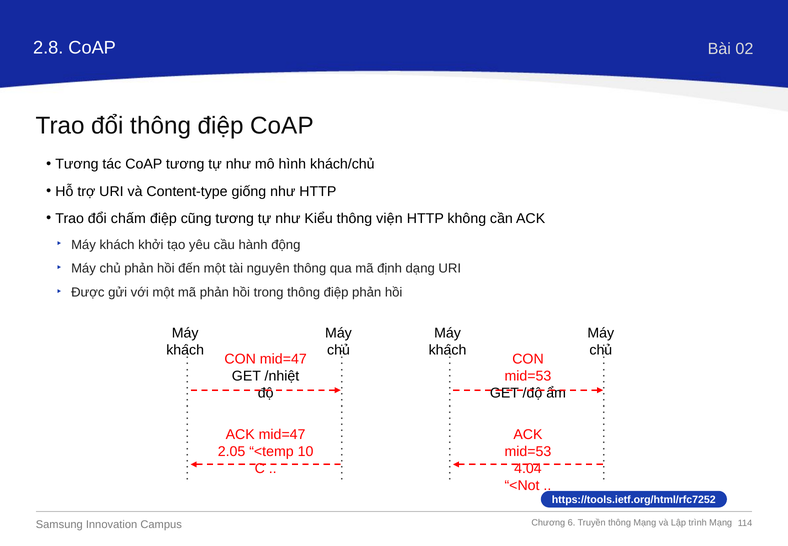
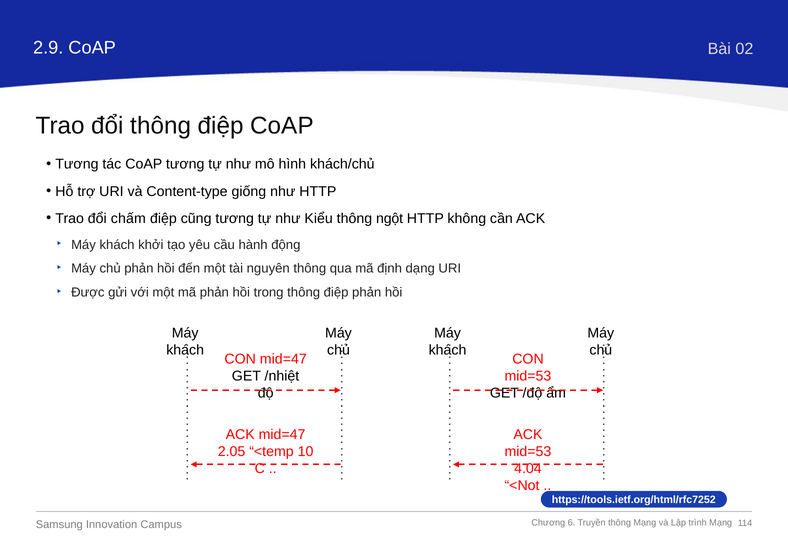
2.8: 2.8 -> 2.9
viện: viện -> ngột
